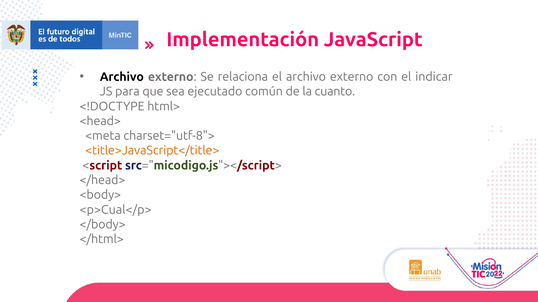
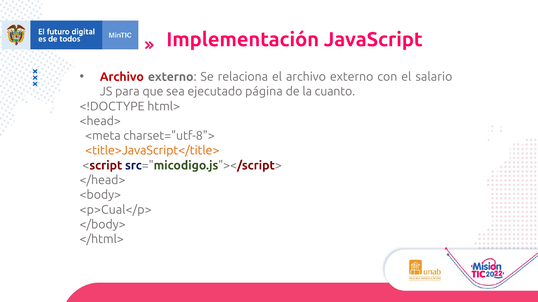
Archivo at (122, 77) colour: black -> red
indicar: indicar -> salario
común: común -> página
